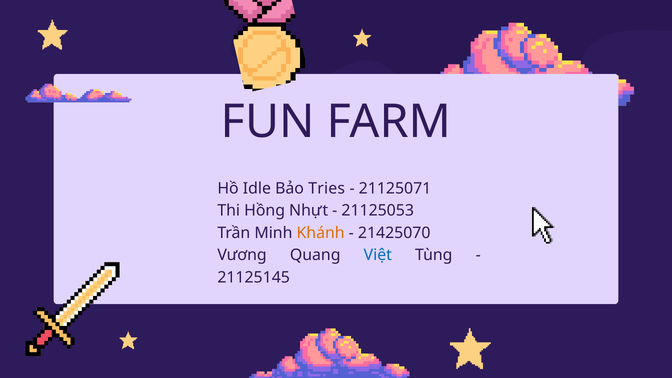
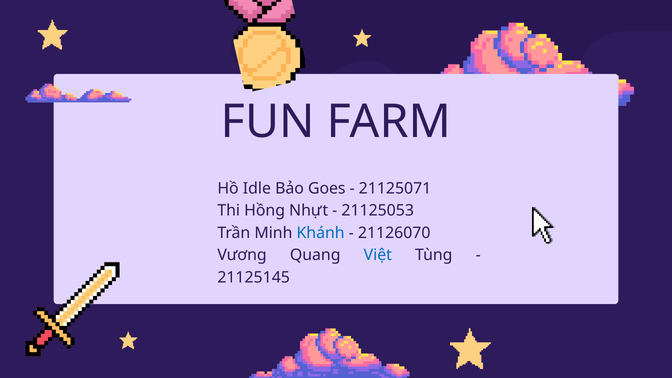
Tries: Tries -> Goes
Khánh colour: orange -> blue
21425070: 21425070 -> 21126070
